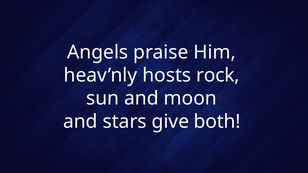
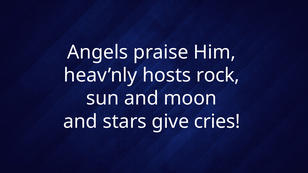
both: both -> cries
